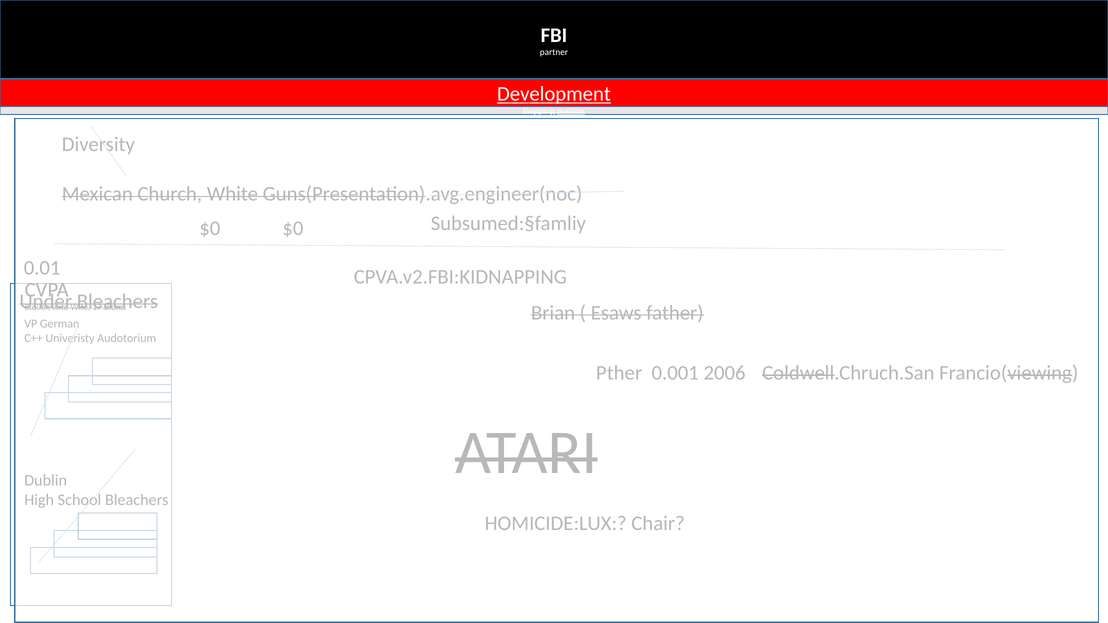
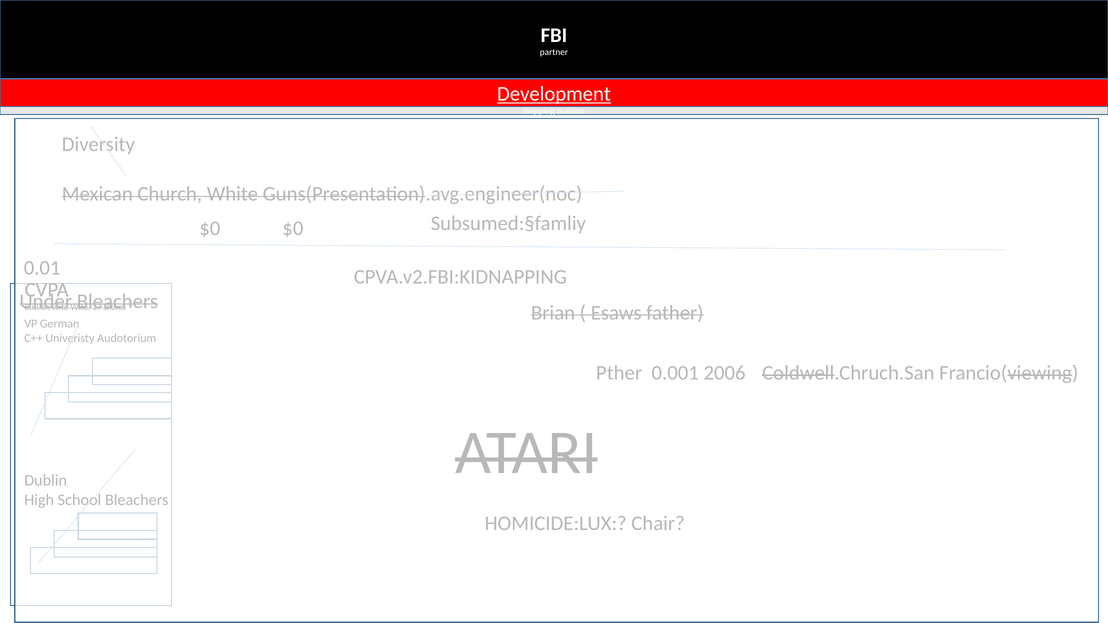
outside underline: present -> none
